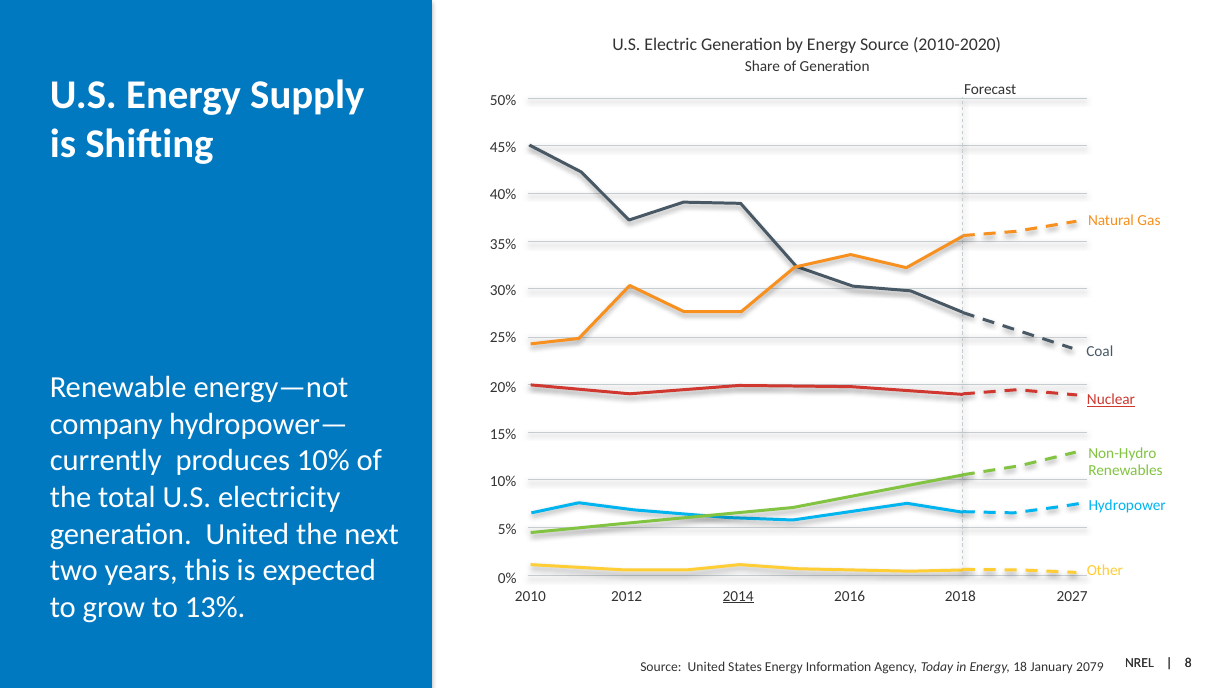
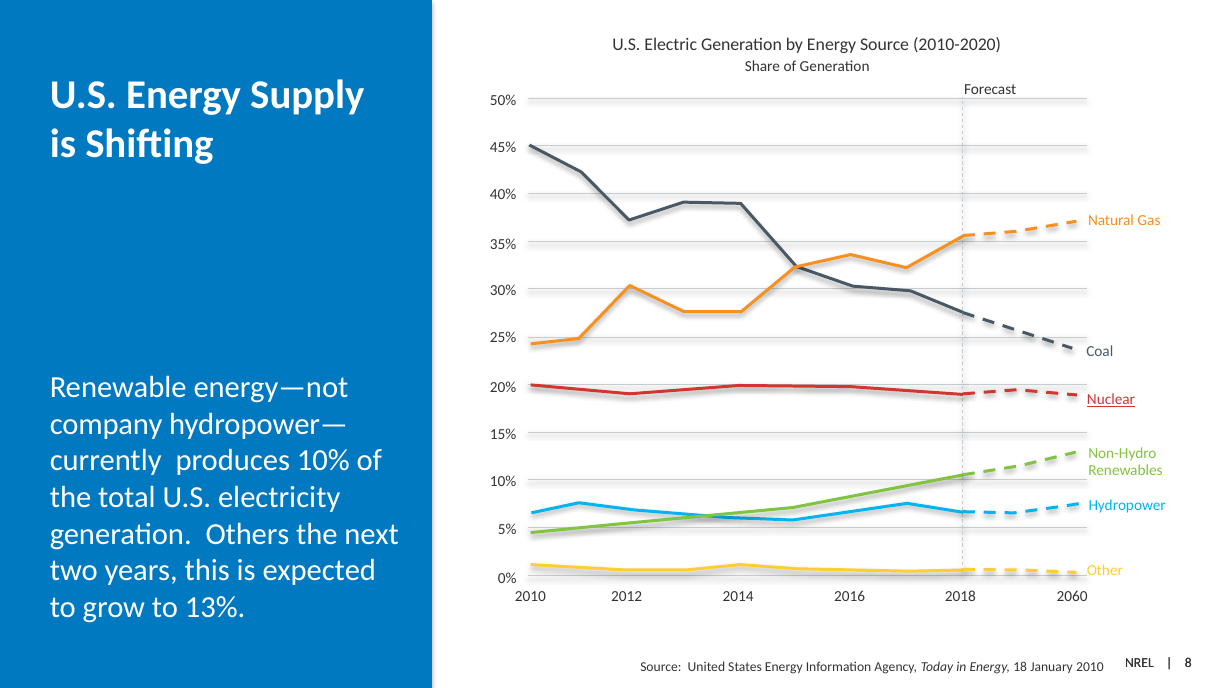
generation United: United -> Others
2014 underline: present -> none
2027: 2027 -> 2060
January 2079: 2079 -> 2010
